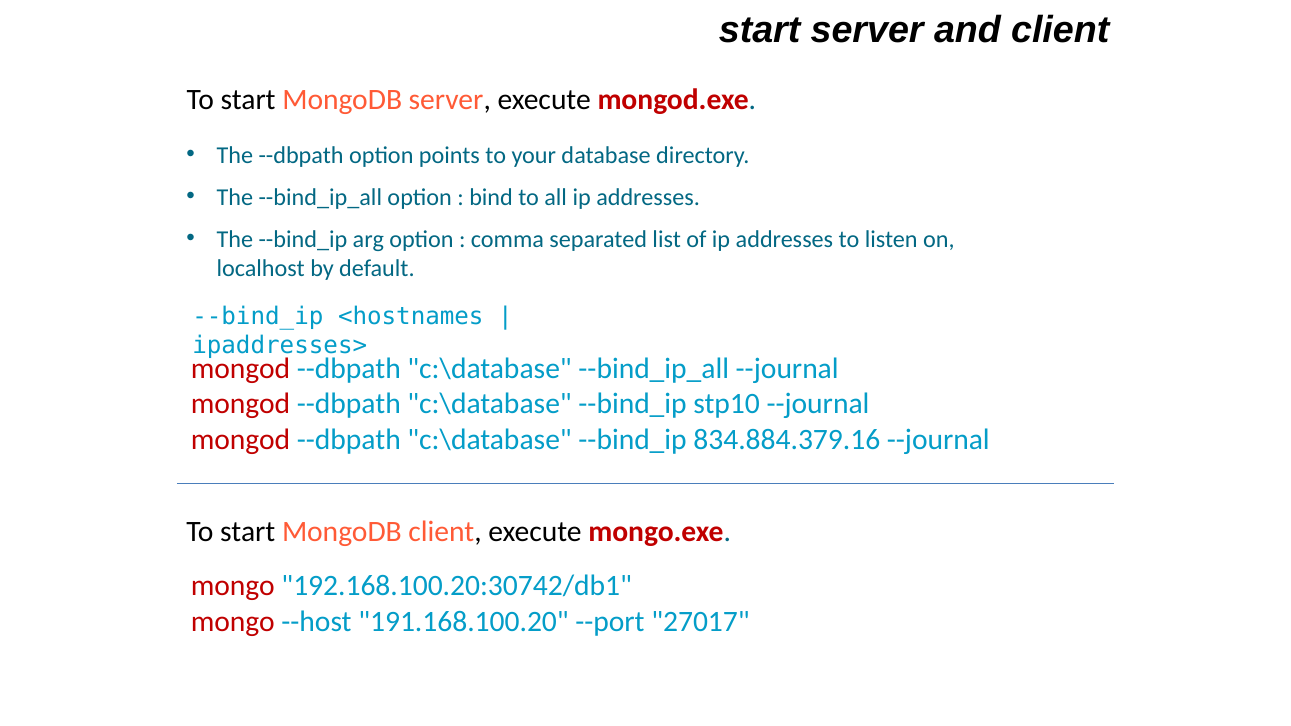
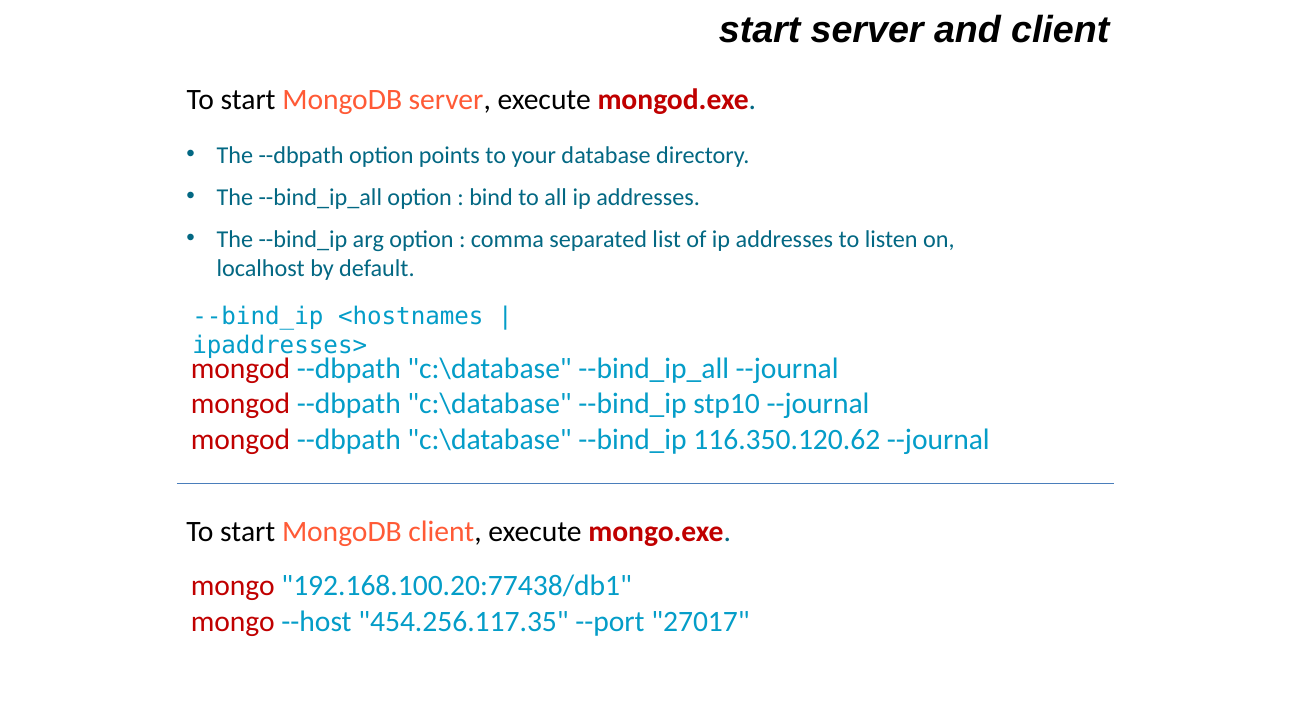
834.884.379.16: 834.884.379.16 -> 116.350.120.62
192.168.100.20:30742/db1: 192.168.100.20:30742/db1 -> 192.168.100.20:77438/db1
191.168.100.20: 191.168.100.20 -> 454.256.117.35
